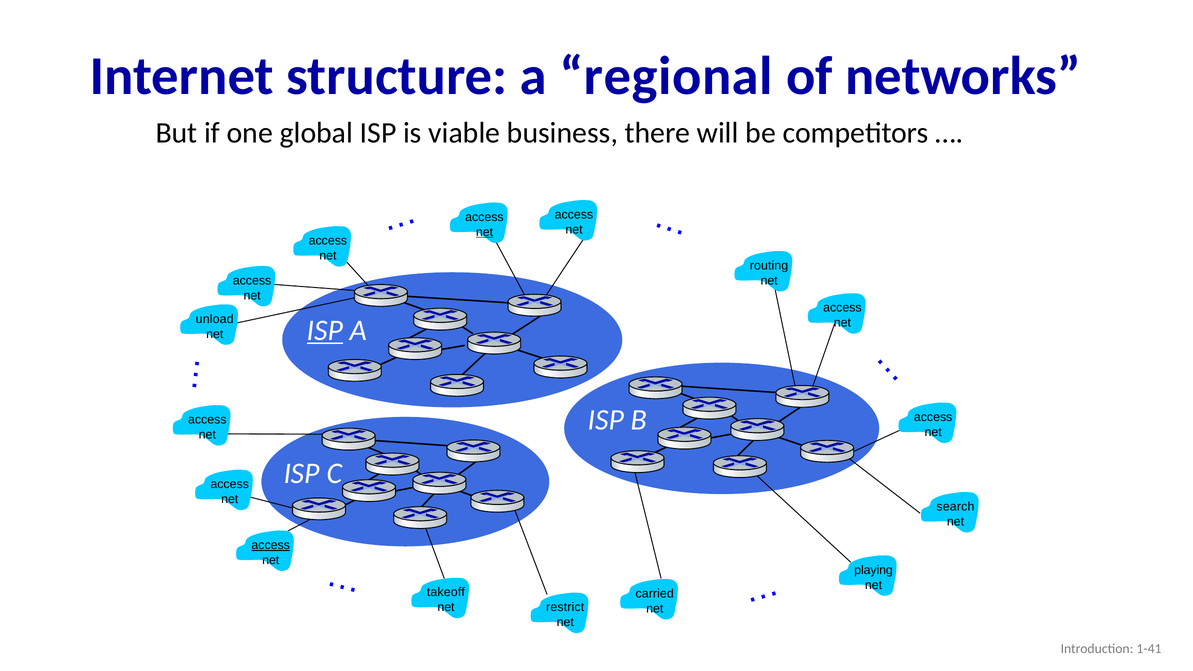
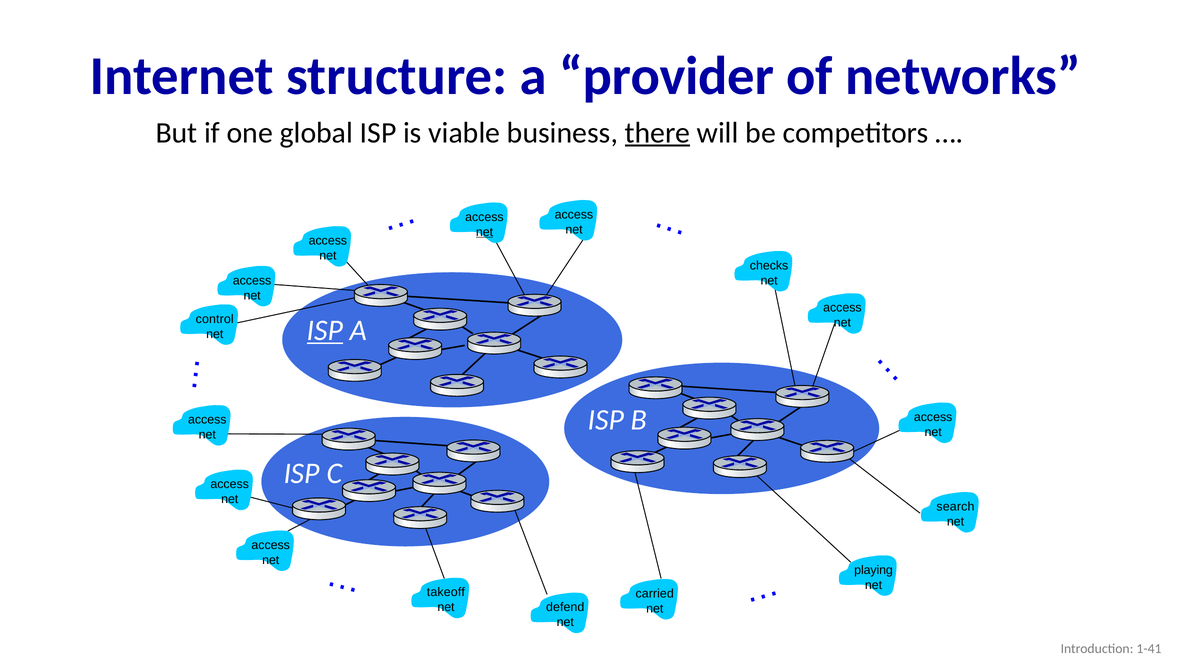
regional: regional -> provider
there underline: none -> present
routing: routing -> checks
unload: unload -> control
access at (271, 545) underline: present -> none
restrict: restrict -> defend
